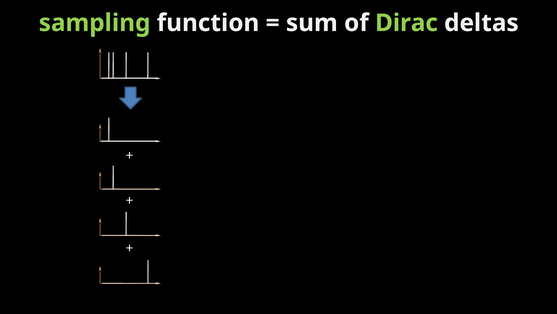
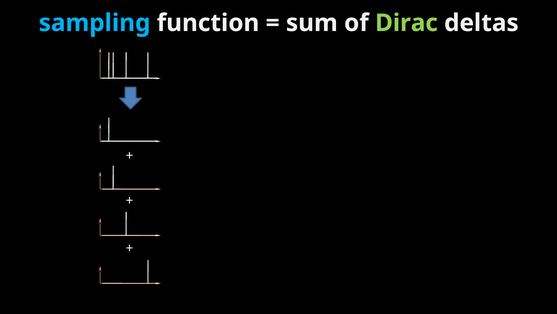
sampling colour: light green -> light blue
